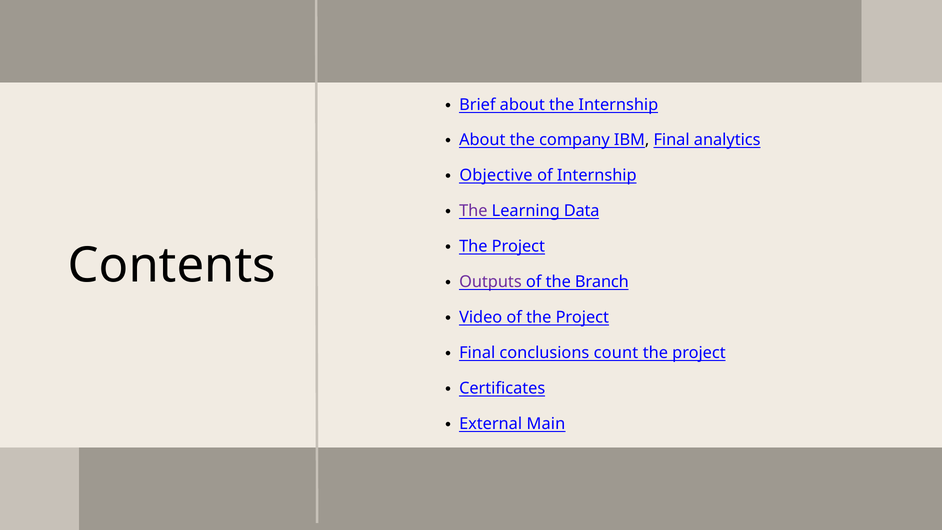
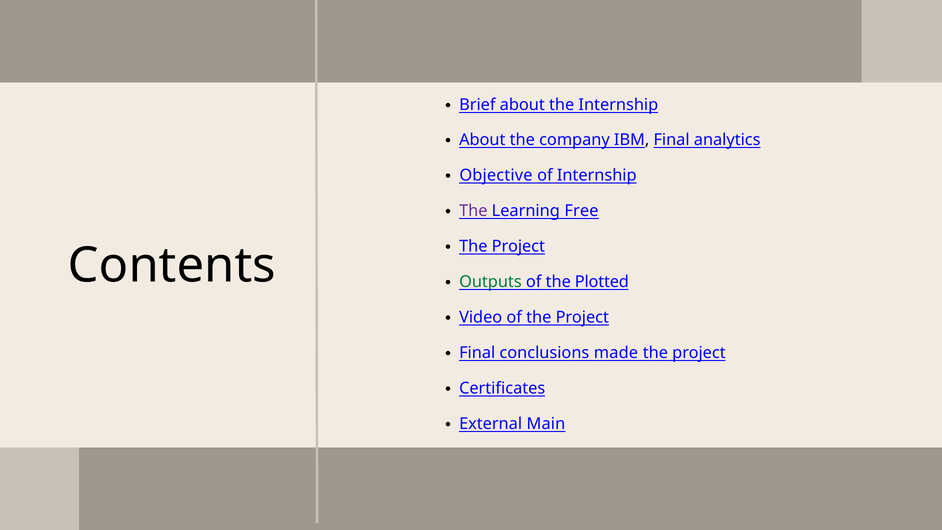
Data: Data -> Free
Outputs colour: purple -> green
Branch: Branch -> Plotted
count: count -> made
